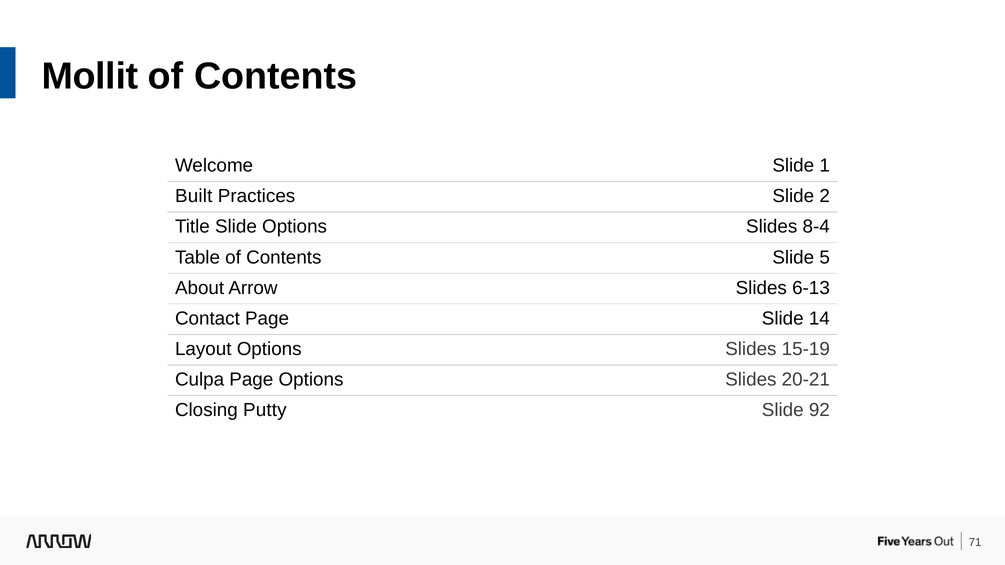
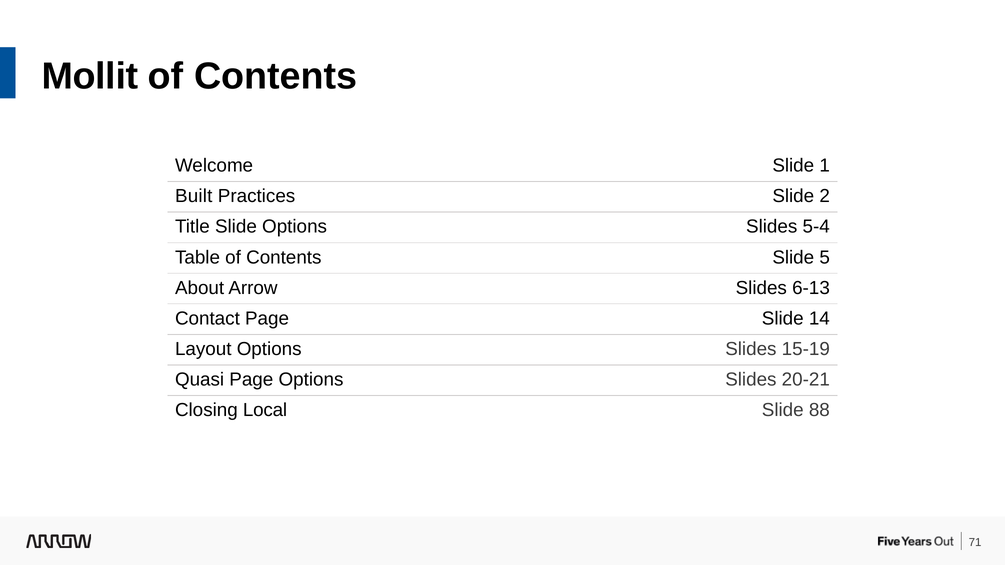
8-4: 8-4 -> 5-4
Culpa: Culpa -> Quasi
Putty: Putty -> Local
92: 92 -> 88
